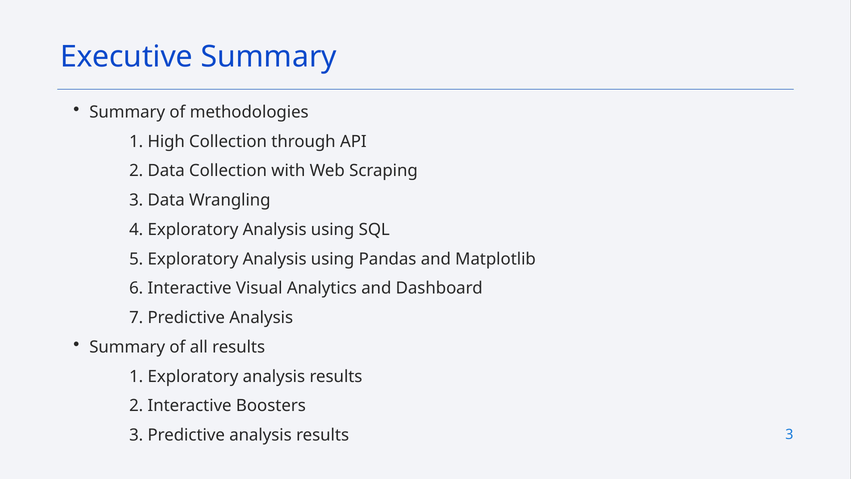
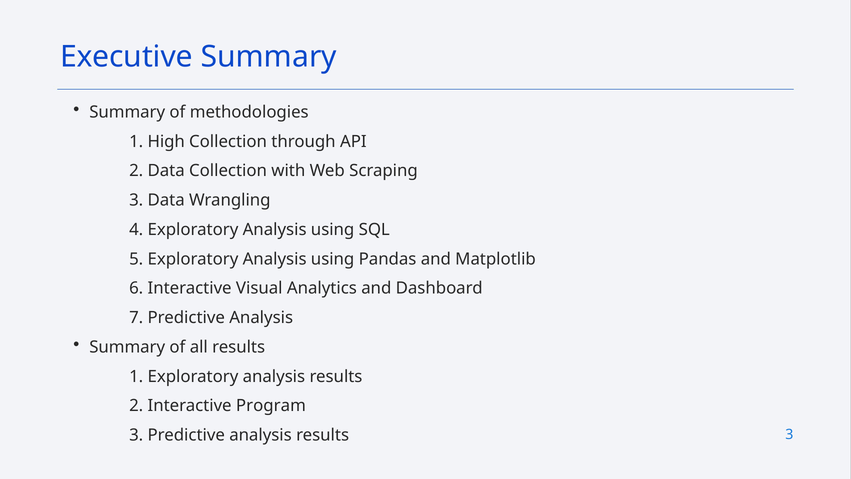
Boosters: Boosters -> Program
